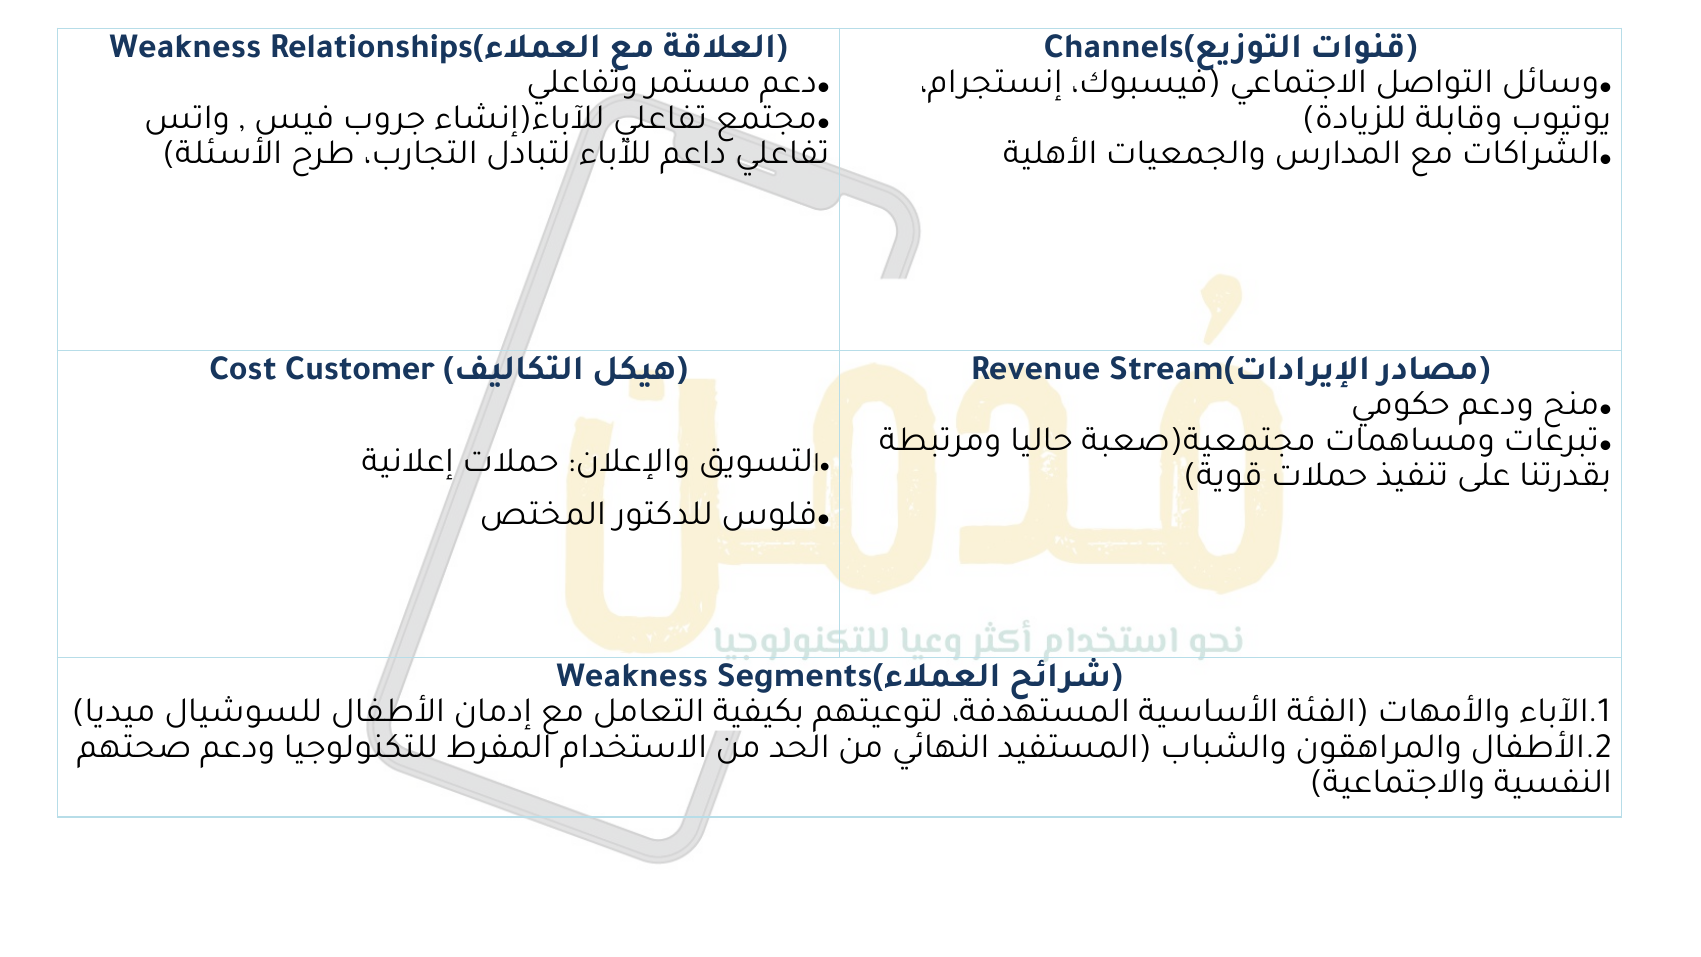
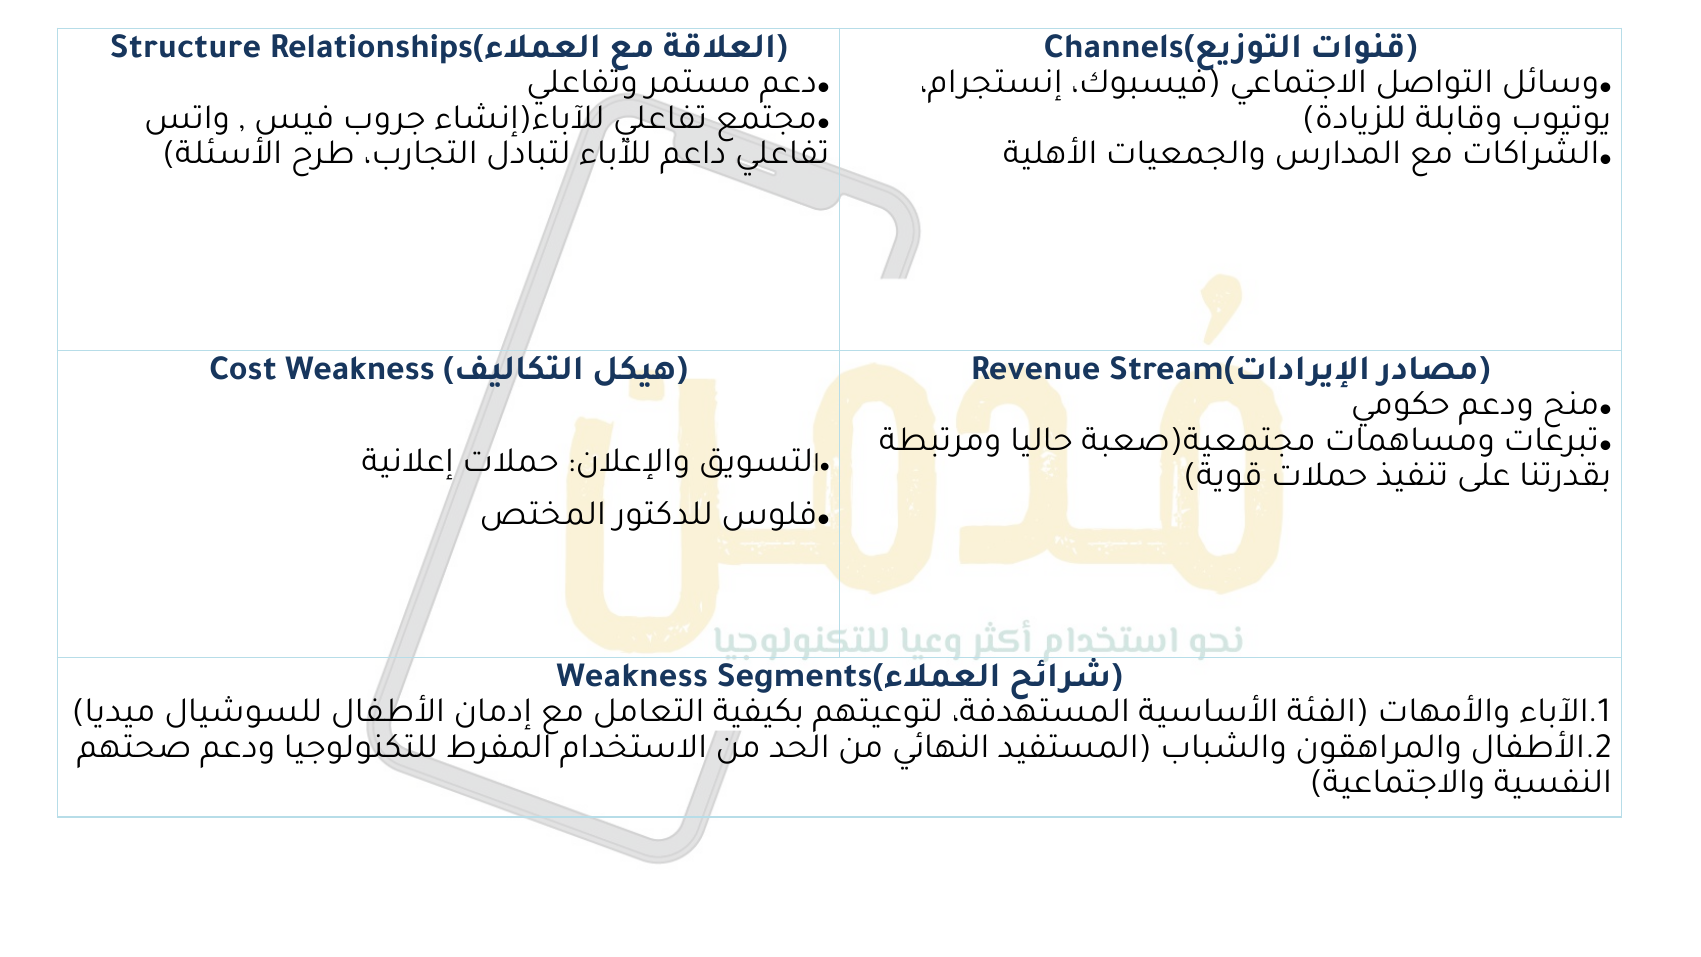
Weakness at (185, 46): Weakness -> Structure
Cost Customer: Customer -> Weakness
